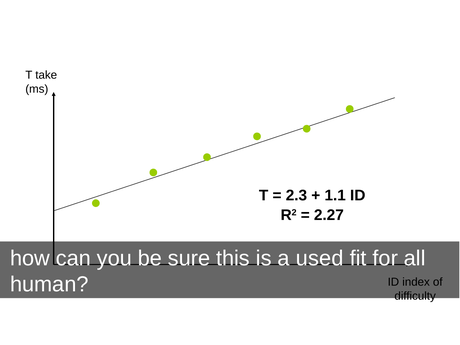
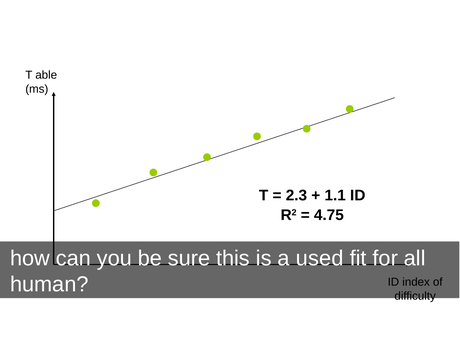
take: take -> able
2.27: 2.27 -> 4.75
